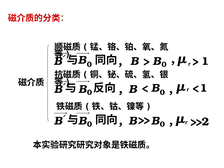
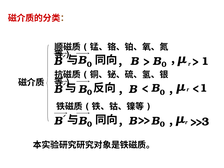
2: 2 -> 3
